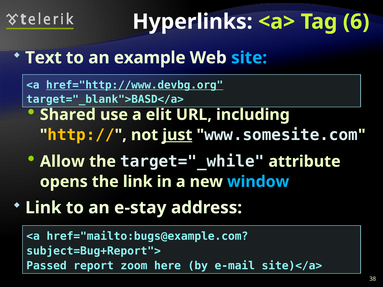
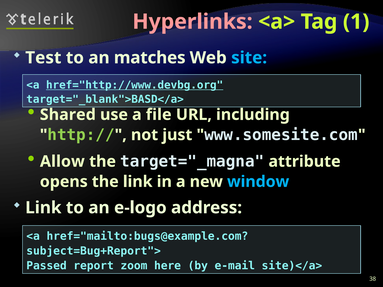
Hyperlinks colour: white -> pink
6: 6 -> 1
Text: Text -> Test
example: example -> matches
elit: elit -> file
http:// colour: yellow -> light green
just underline: present -> none
target="_while: target="_while -> target="_magna
e-stay: e-stay -> e-logo
